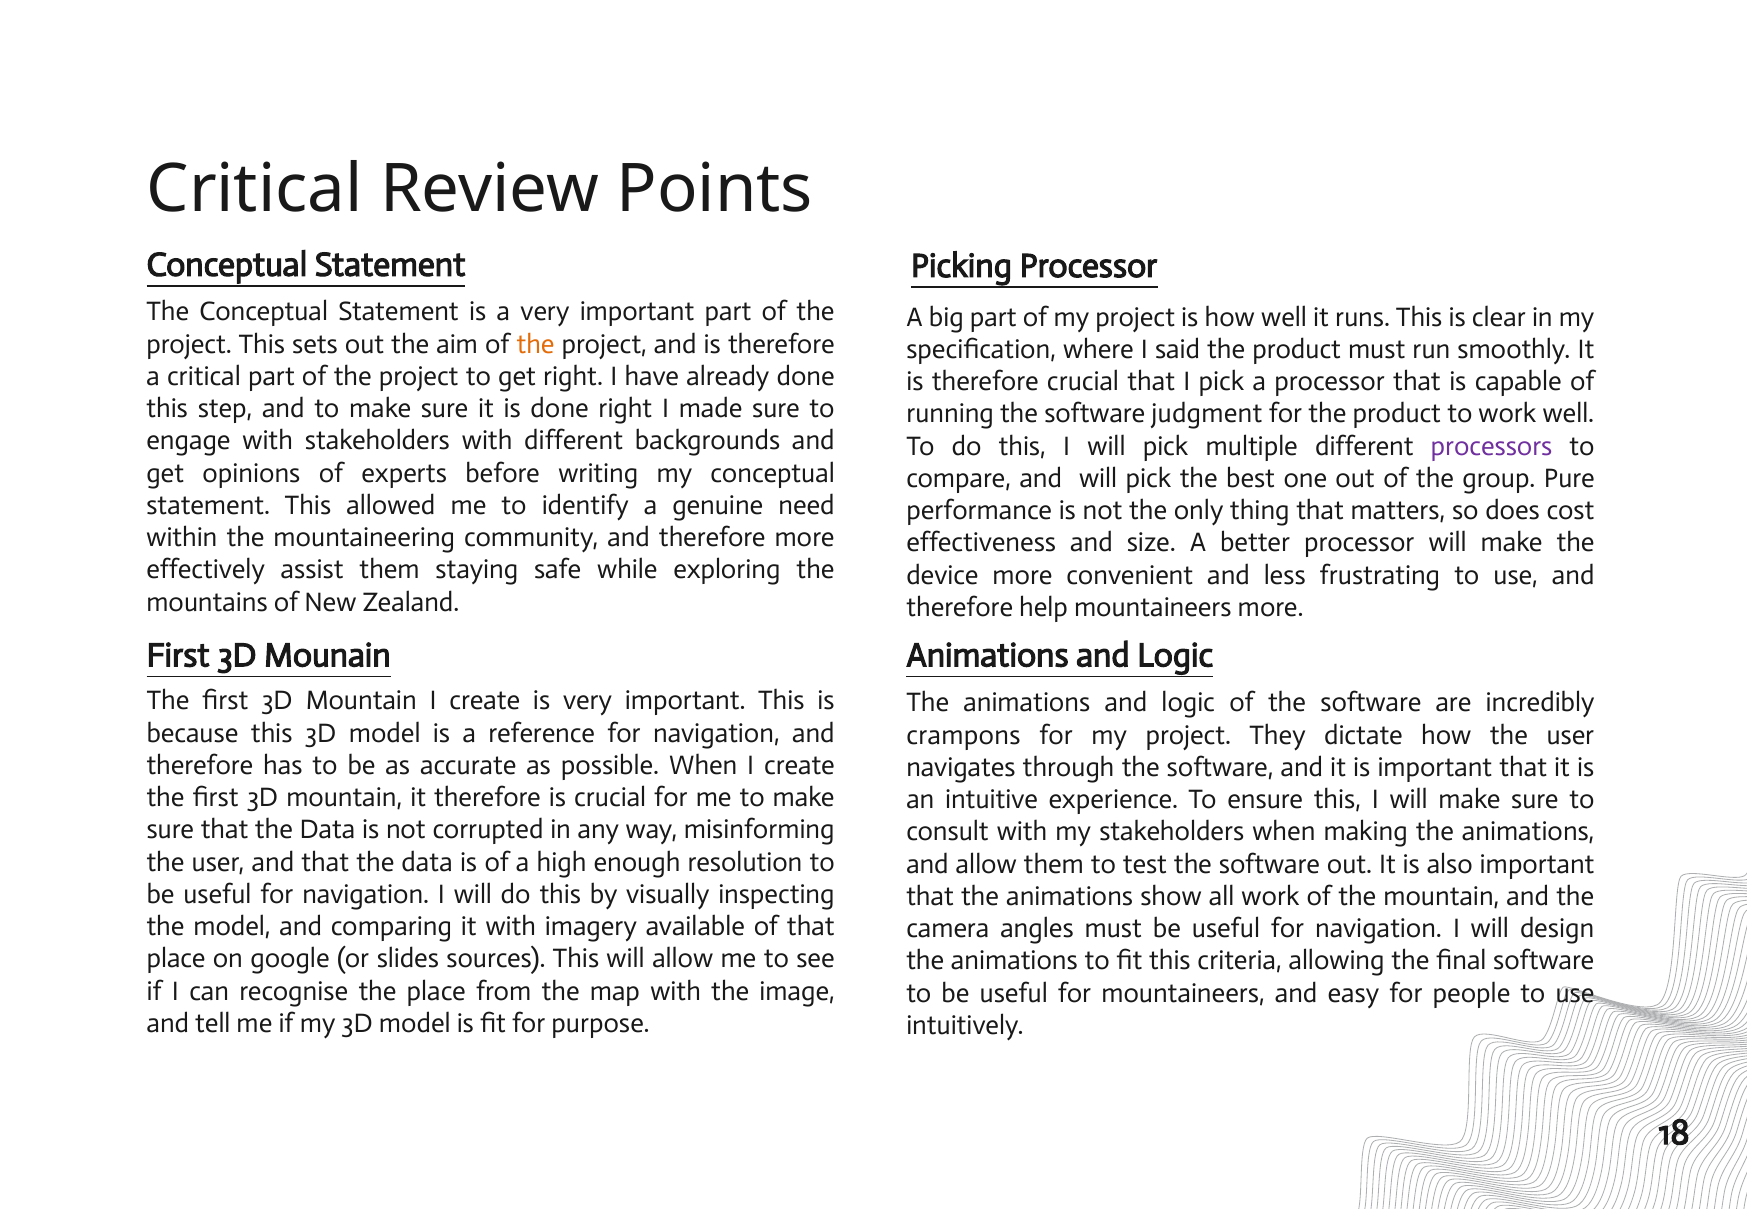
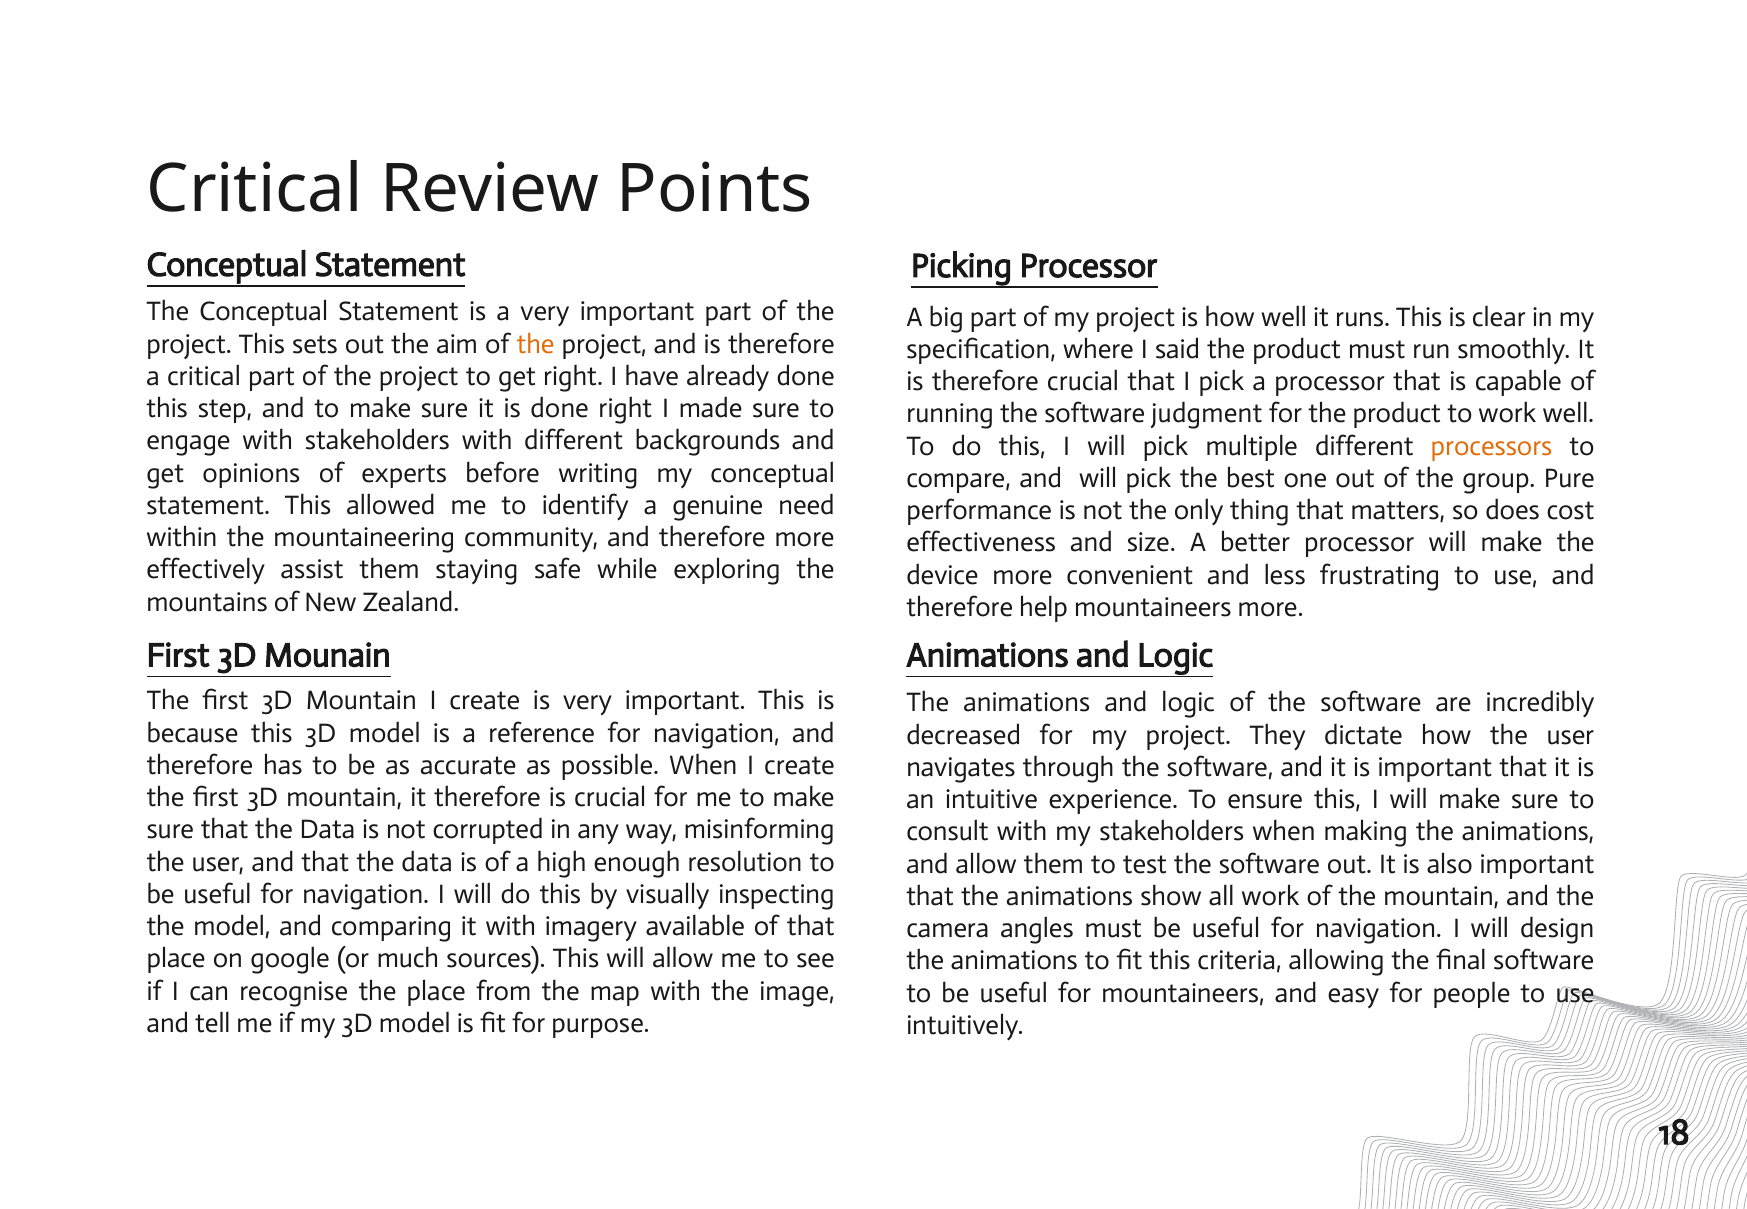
processors colour: purple -> orange
crampons: crampons -> decreased
slides: slides -> much
